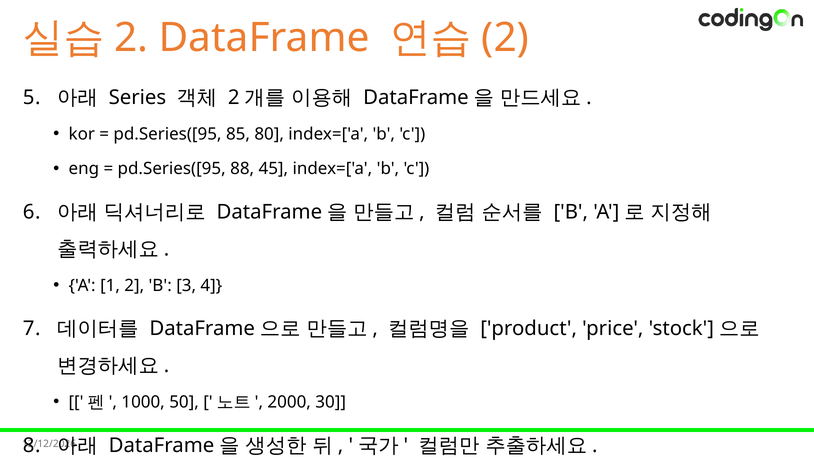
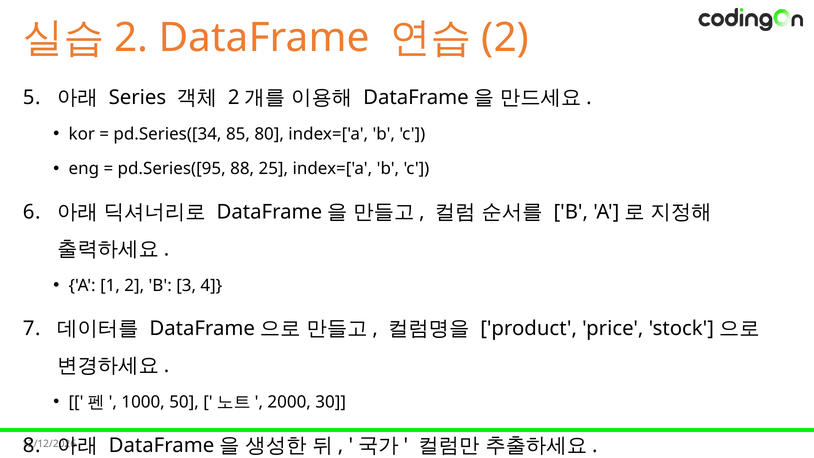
pd.Series([95 at (167, 134): pd.Series([95 -> pd.Series([34
45: 45 -> 25
